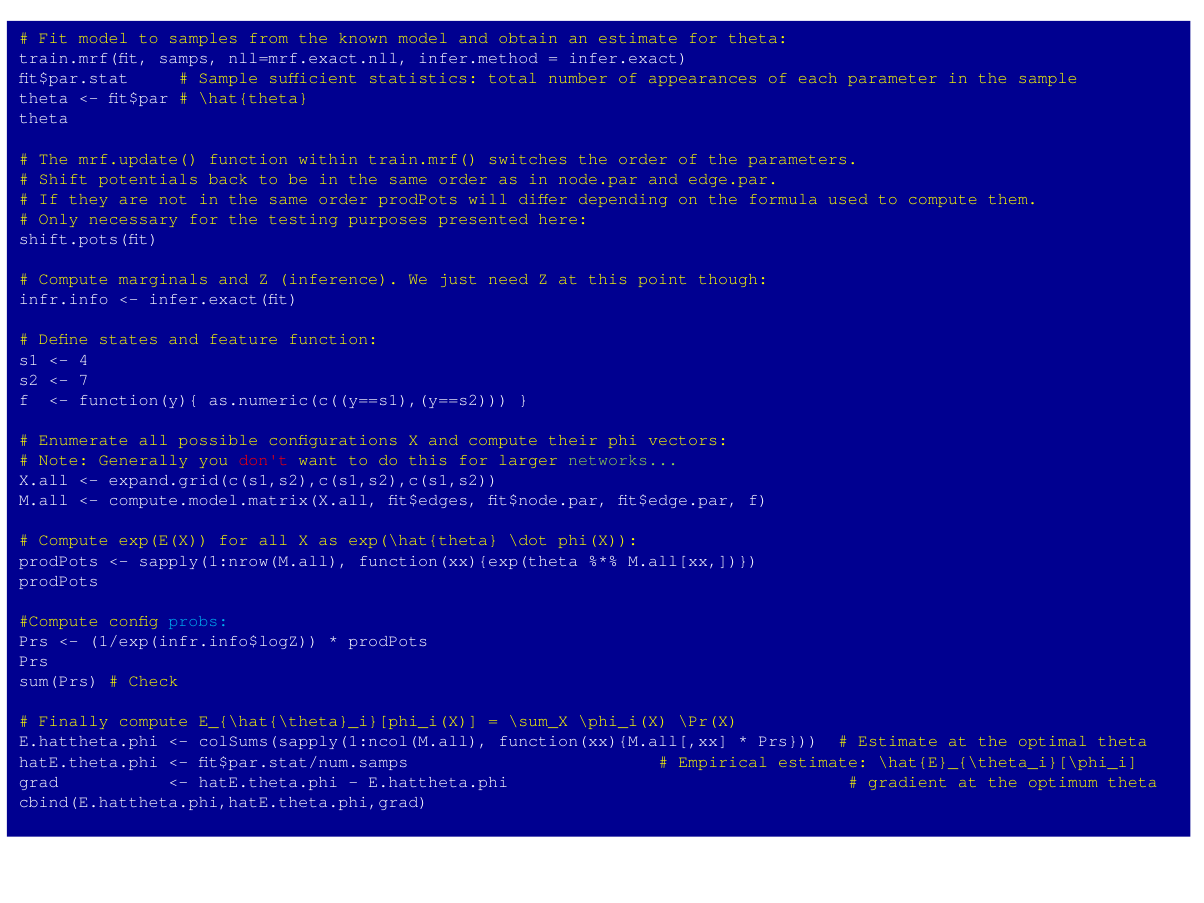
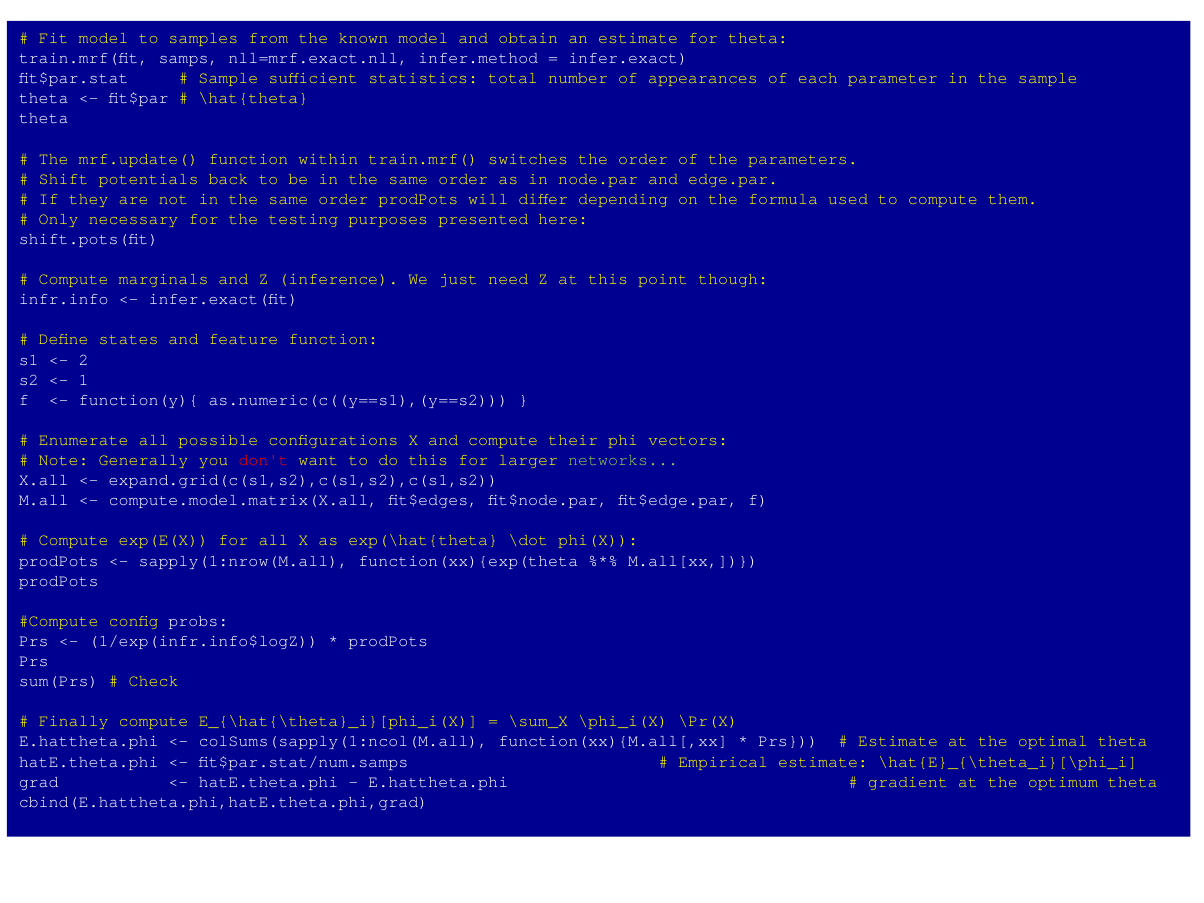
4: 4 -> 2
7: 7 -> 1
probs colour: light blue -> white
